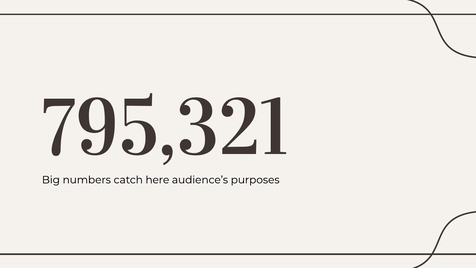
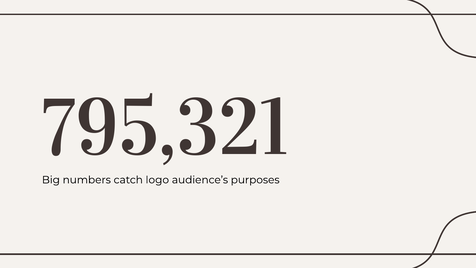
here: here -> logo
